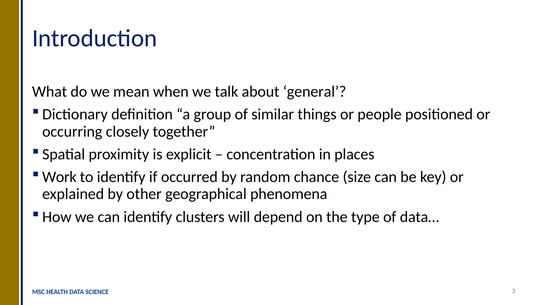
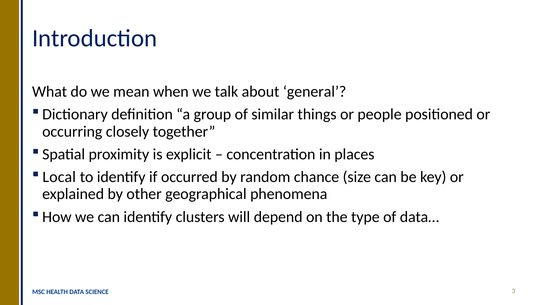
Work: Work -> Local
